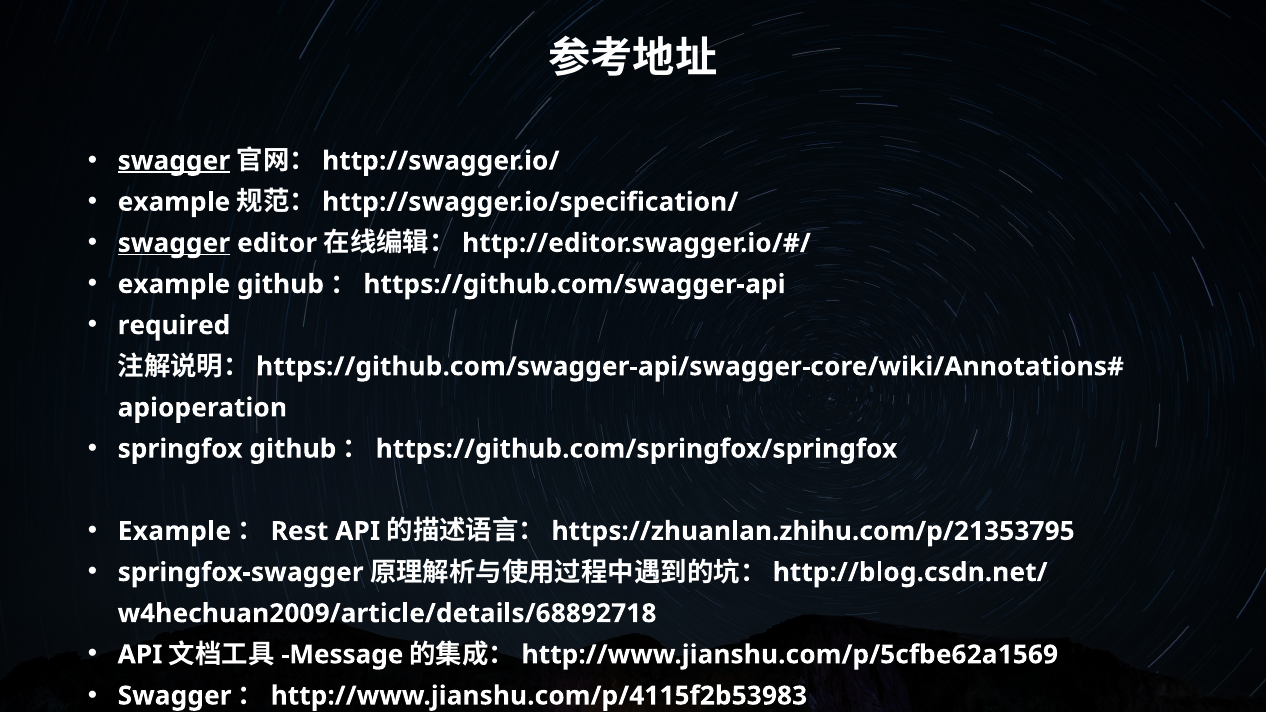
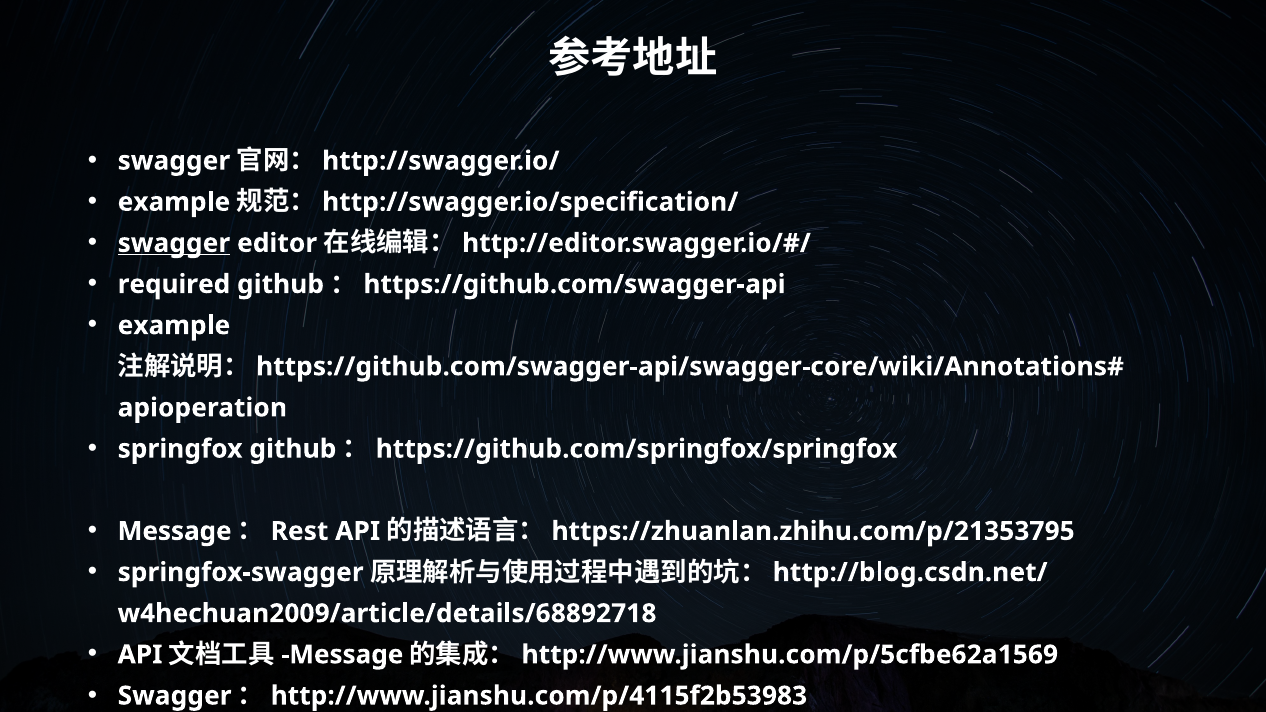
swagger at (174, 161) underline: present -> none
example at (174, 284): example -> required
required at (174, 326): required -> example
Example at (174, 531): Example -> Message
